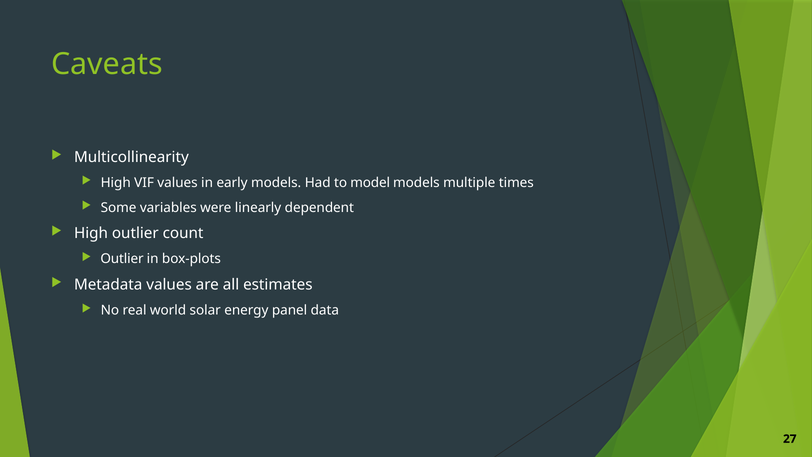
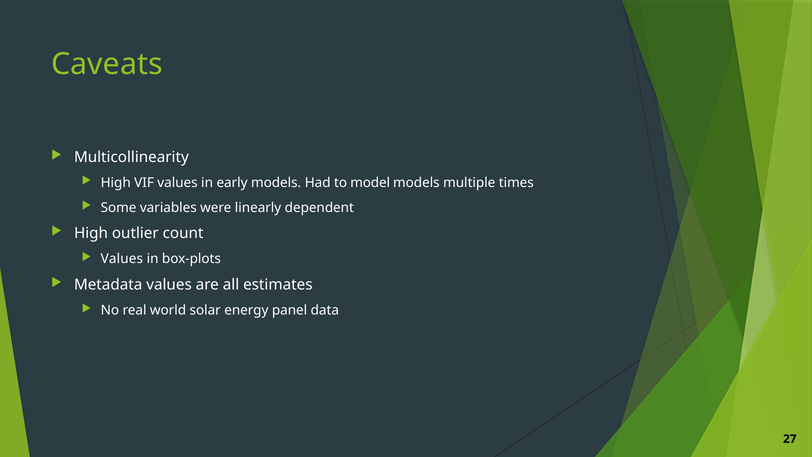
Outlier at (122, 259): Outlier -> Values
